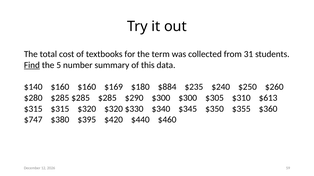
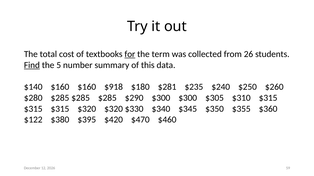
for underline: none -> present
31: 31 -> 26
$169: $169 -> $918
$884: $884 -> $281
$310 $613: $613 -> $315
$747: $747 -> $122
$440: $440 -> $470
